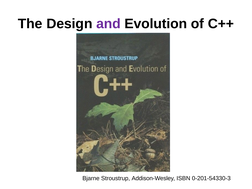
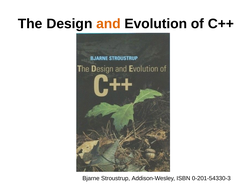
and colour: purple -> orange
